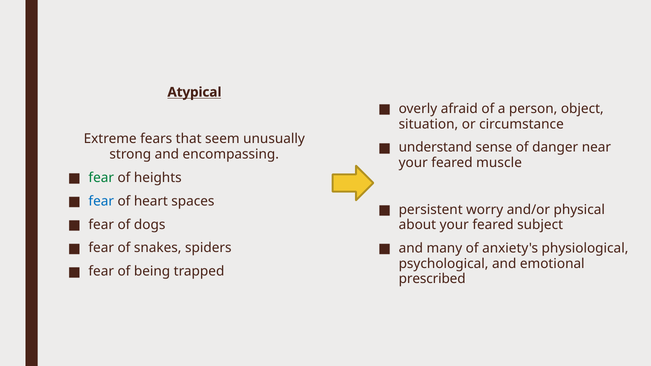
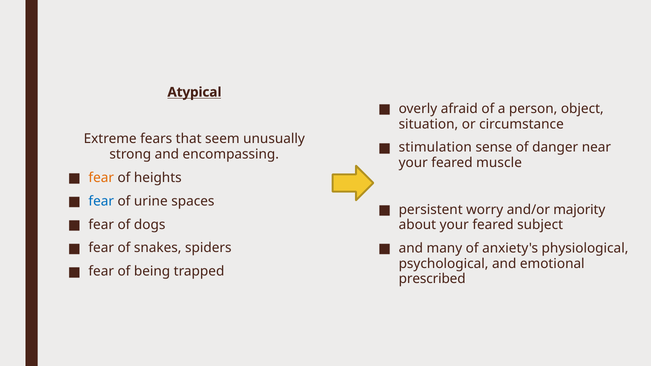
understand: understand -> stimulation
fear at (101, 178) colour: green -> orange
heart: heart -> urine
physical: physical -> majority
